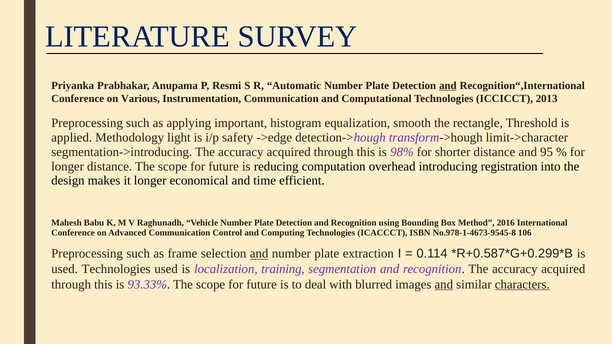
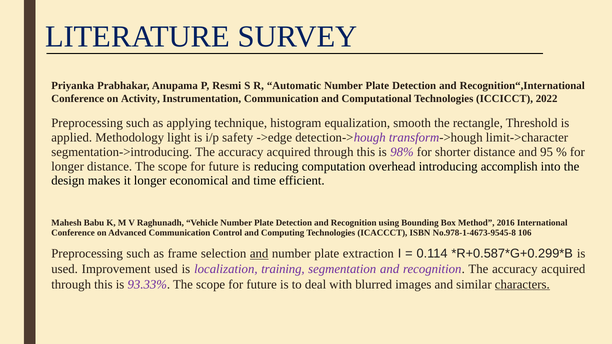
and at (448, 86) underline: present -> none
Various: Various -> Activity
2013: 2013 -> 2022
important: important -> technique
registration: registration -> accomplish
used Technologies: Technologies -> Improvement
and at (444, 285) underline: present -> none
